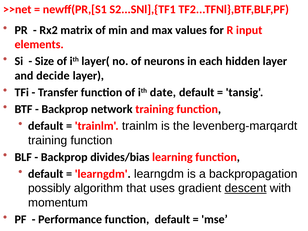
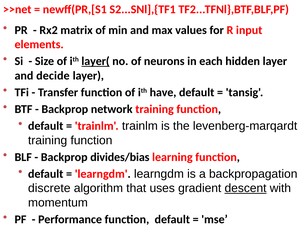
layer( underline: none -> present
date: date -> have
possibly: possibly -> discrete
